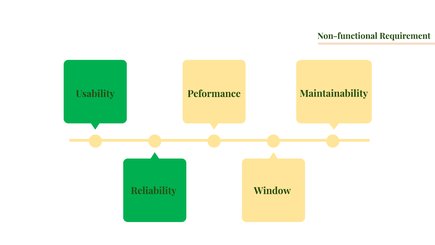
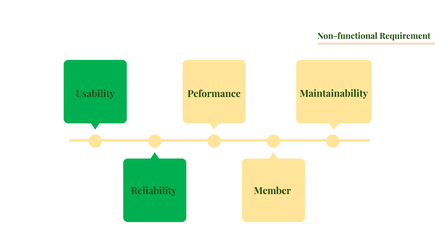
Window: Window -> Member
